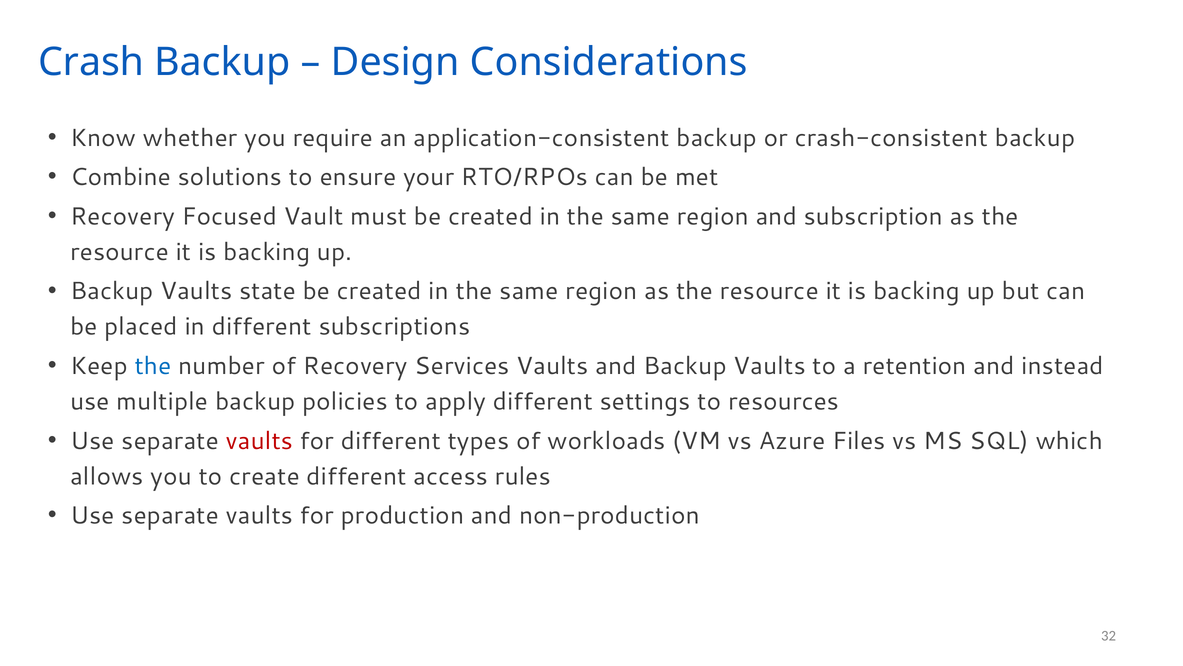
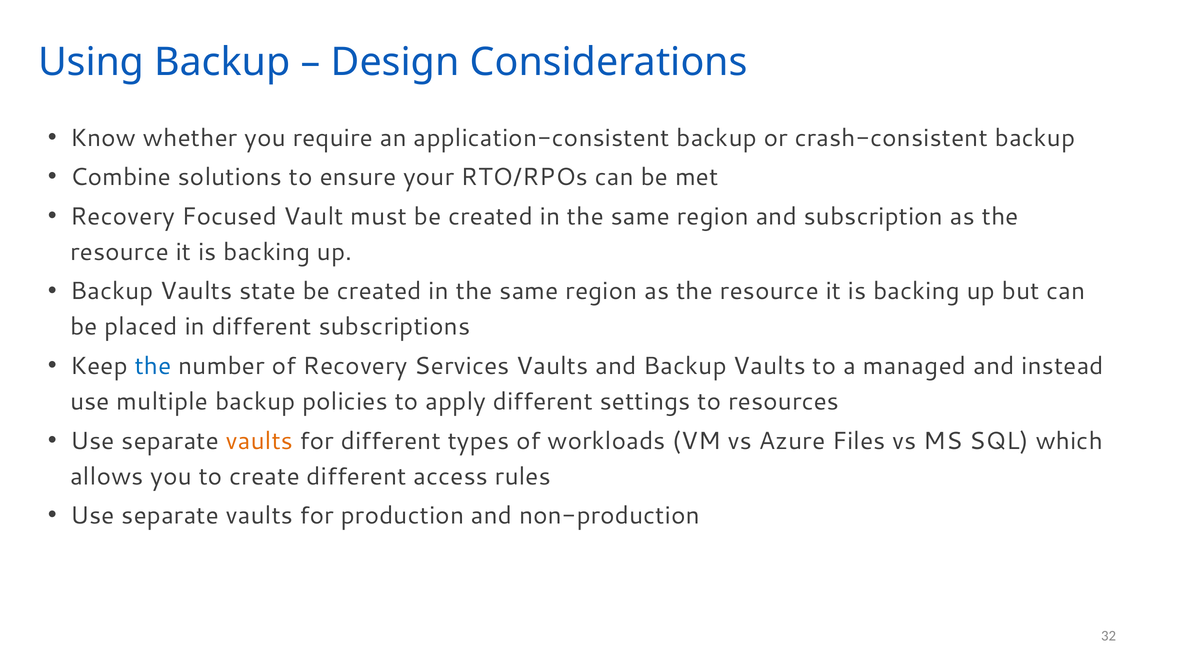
Crash: Crash -> Using
retention: retention -> managed
vaults at (259, 441) colour: red -> orange
